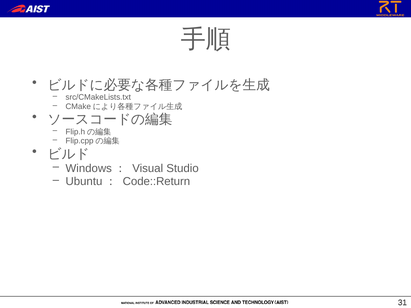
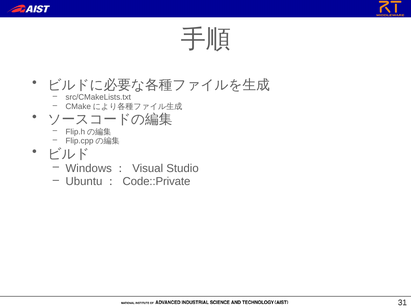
Code::Return: Code::Return -> Code::Private
